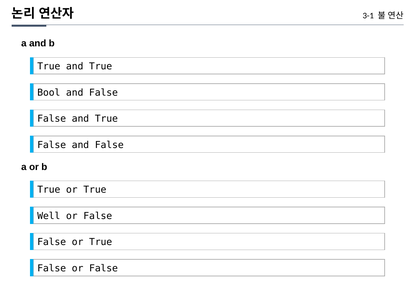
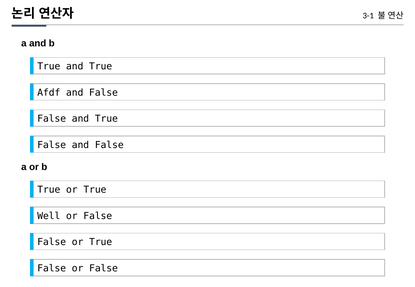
Bool: Bool -> Afdf
